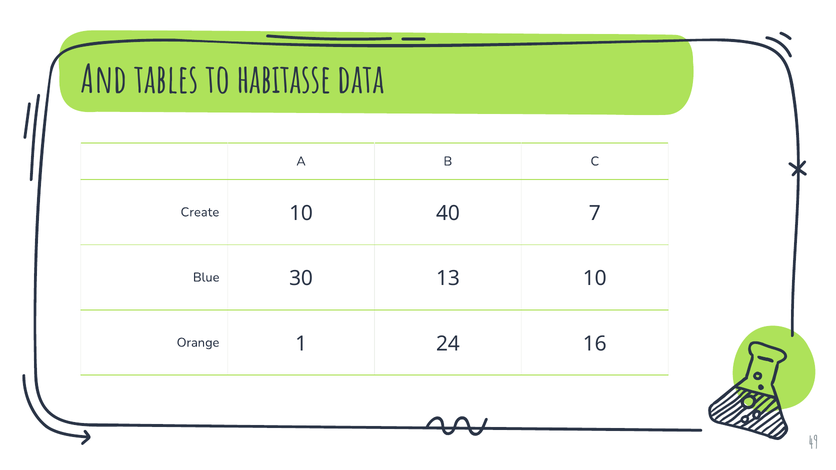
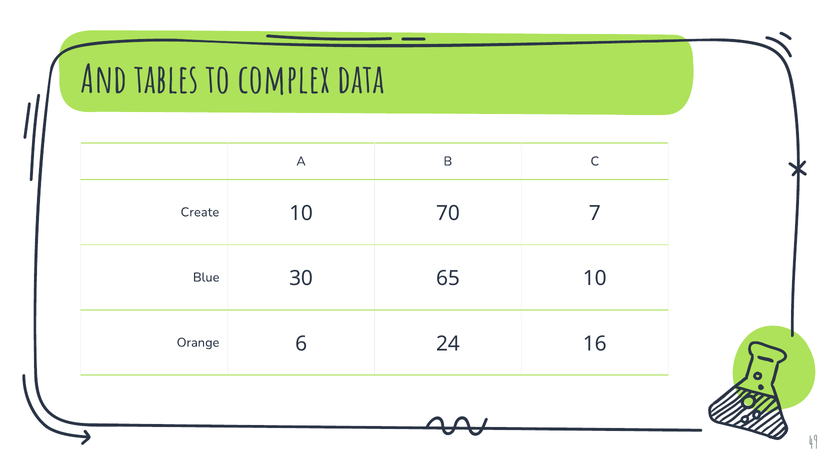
habitasse: habitasse -> complex
40: 40 -> 70
13: 13 -> 65
1: 1 -> 6
